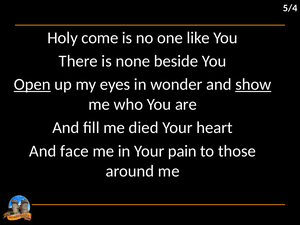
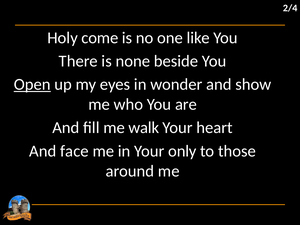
5/4: 5/4 -> 2/4
show underline: present -> none
died: died -> walk
pain: pain -> only
